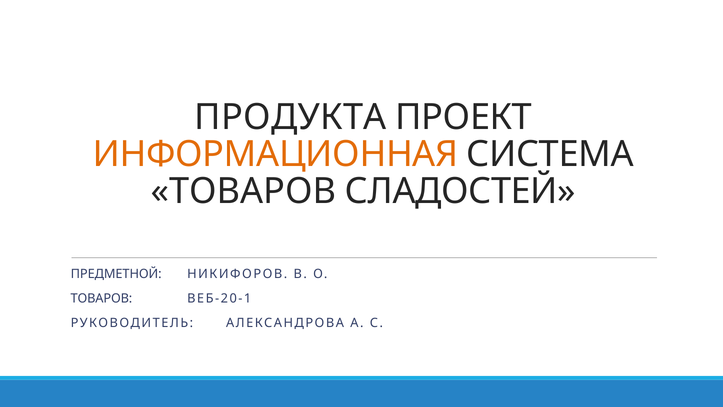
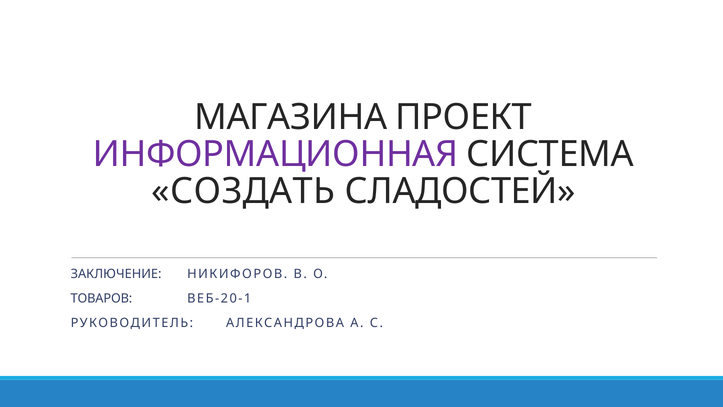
ПРОДУКТА: ПРОДУКТА -> МАГАЗИНА
ИНФОРМАЦИОННАЯ colour: orange -> purple
ТОВАРОВ at (243, 191): ТОВАРОВ -> СОЗДАТЬ
ПРЕДМЕТНОЙ: ПРЕДМЕТНОЙ -> ЗАКЛЮЧЕНИЕ
